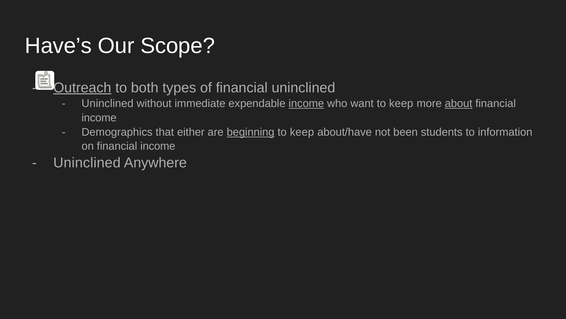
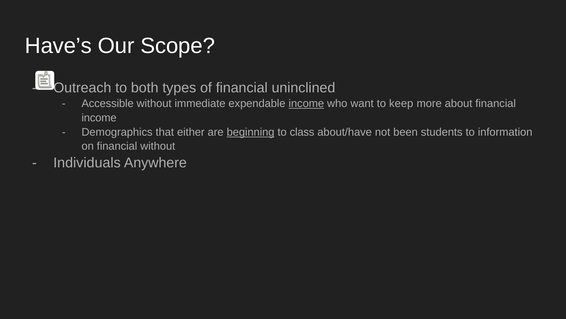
Outreach underline: present -> none
Uninclined at (108, 103): Uninclined -> Accessible
about underline: present -> none
keep at (302, 132): keep -> class
on financial income: income -> without
Uninclined at (87, 163): Uninclined -> Individuals
